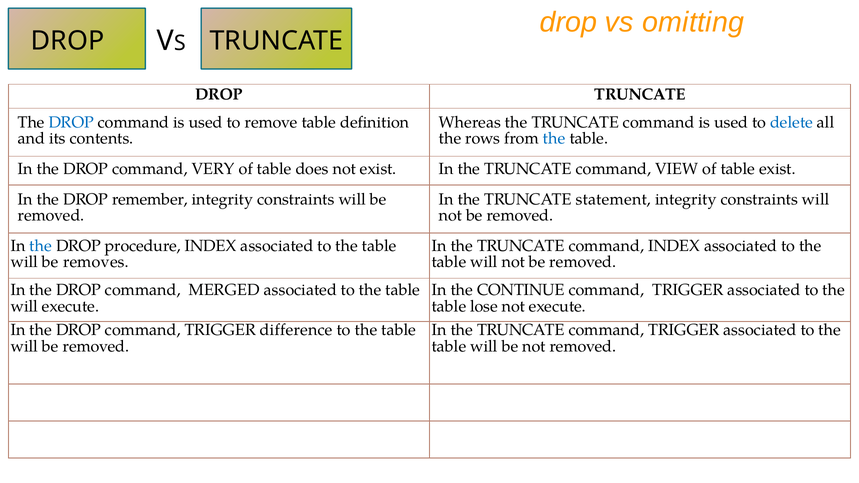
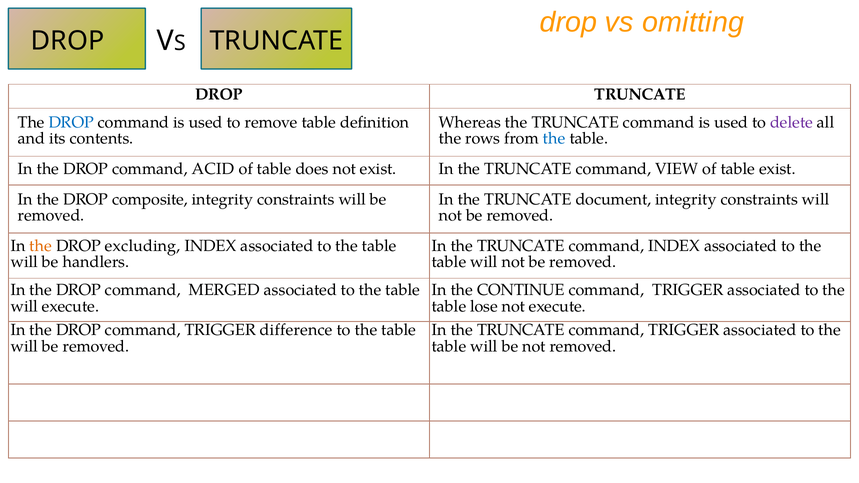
delete colour: blue -> purple
VERY: VERY -> ACID
remember: remember -> composite
statement: statement -> document
the at (41, 246) colour: blue -> orange
procedure: procedure -> excluding
removes: removes -> handlers
